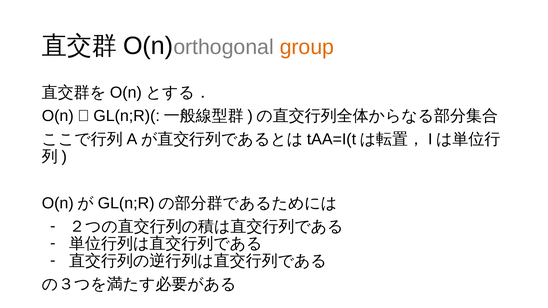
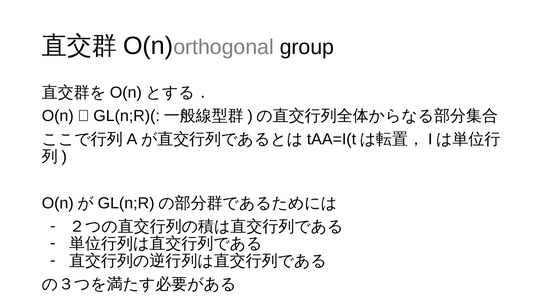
group colour: orange -> black
